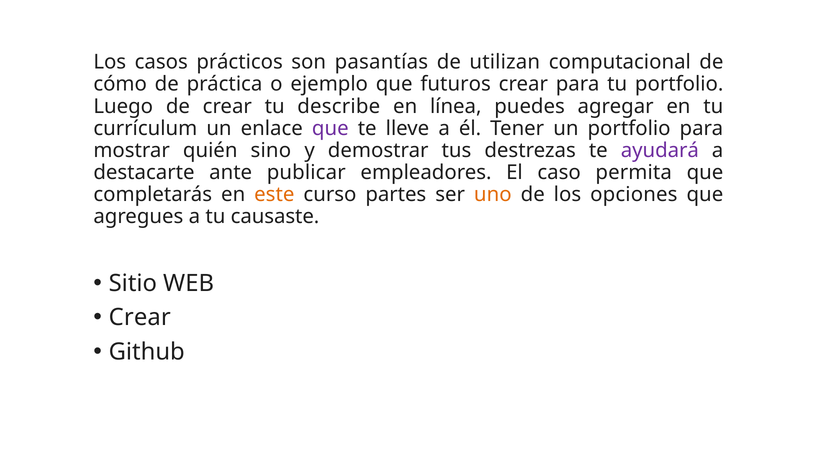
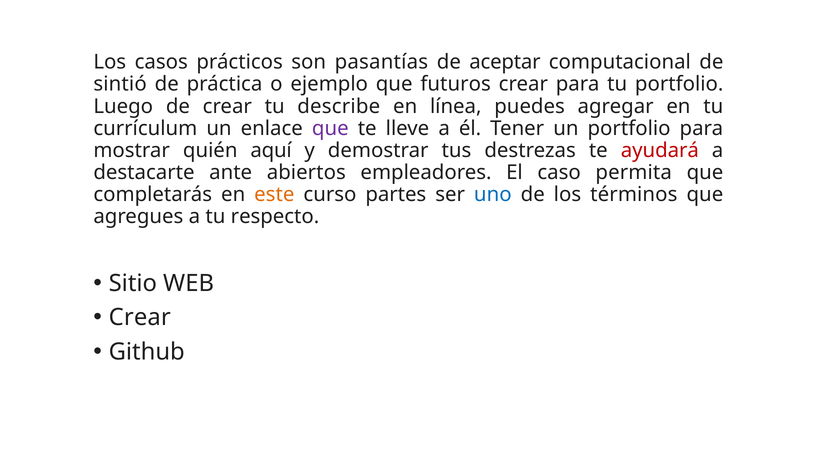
utilizan: utilizan -> aceptar
cómo: cómo -> sintió
sino: sino -> aquí
ayudará colour: purple -> red
publicar: publicar -> abiertos
uno colour: orange -> blue
opciones: opciones -> términos
causaste: causaste -> respecto
